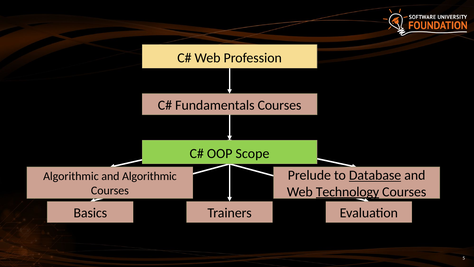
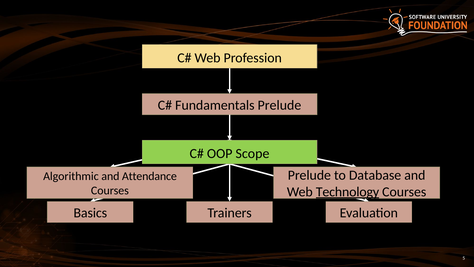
Fundamentals Courses: Courses -> Prelude
Database underline: present -> none
and Algorithmic: Algorithmic -> Attendance
